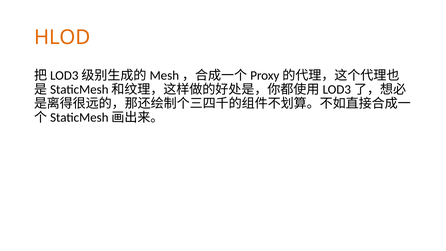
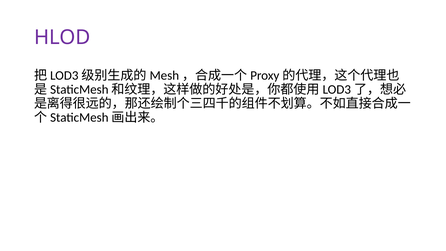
HLOD colour: orange -> purple
